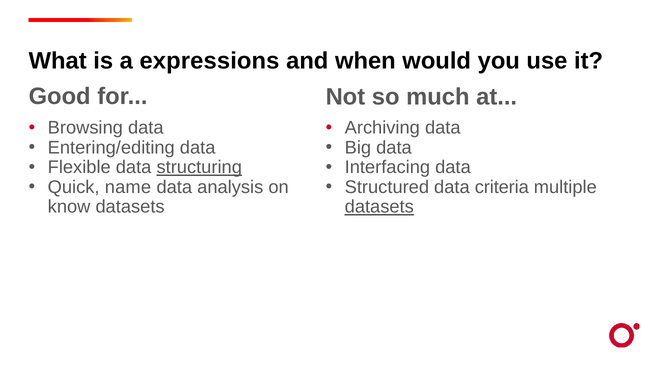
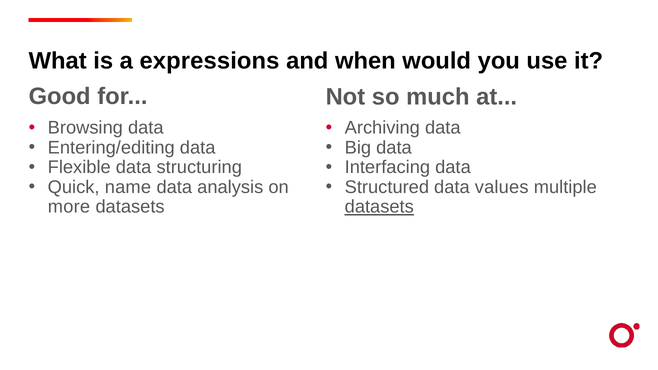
structuring underline: present -> none
criteria: criteria -> values
know: know -> more
